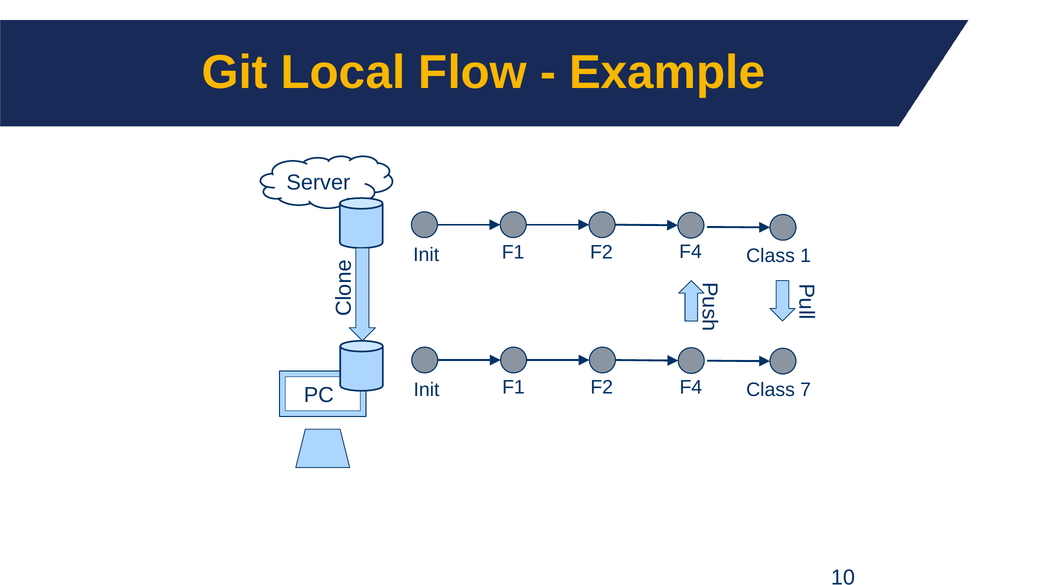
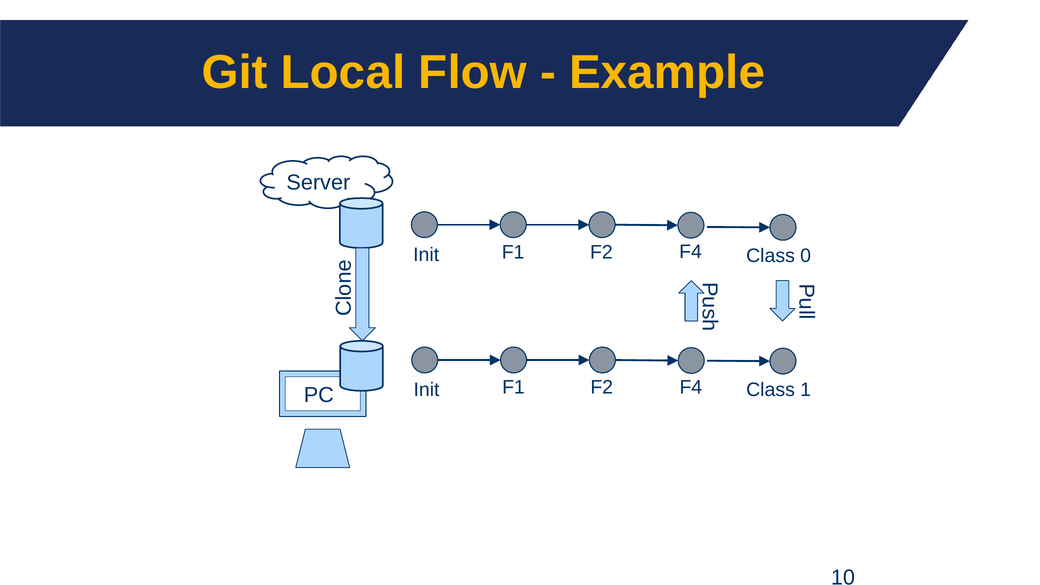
1: 1 -> 0
7: 7 -> 1
